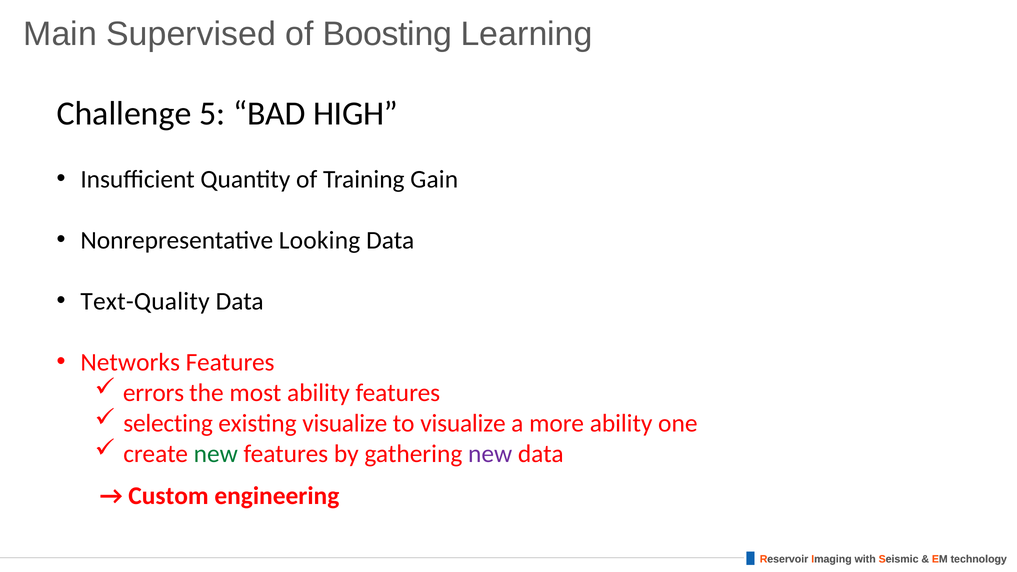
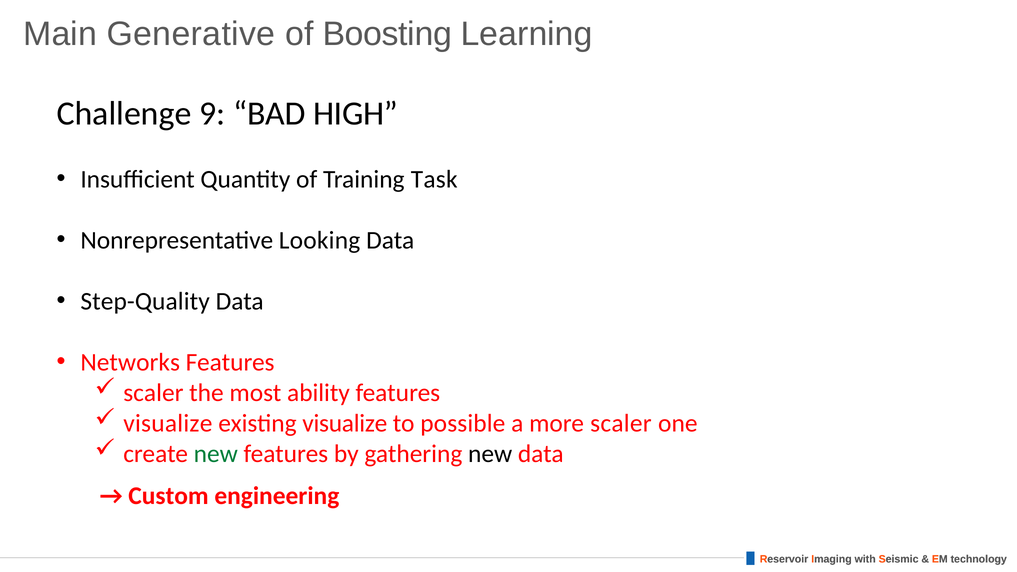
Supervised: Supervised -> Generative
5: 5 -> 9
Gain: Gain -> Task
Text-Quality: Text-Quality -> Step-Quality
errors at (154, 393): errors -> scaler
selecting at (168, 423): selecting -> visualize
to visualize: visualize -> possible
more ability: ability -> scaler
new at (490, 454) colour: purple -> black
